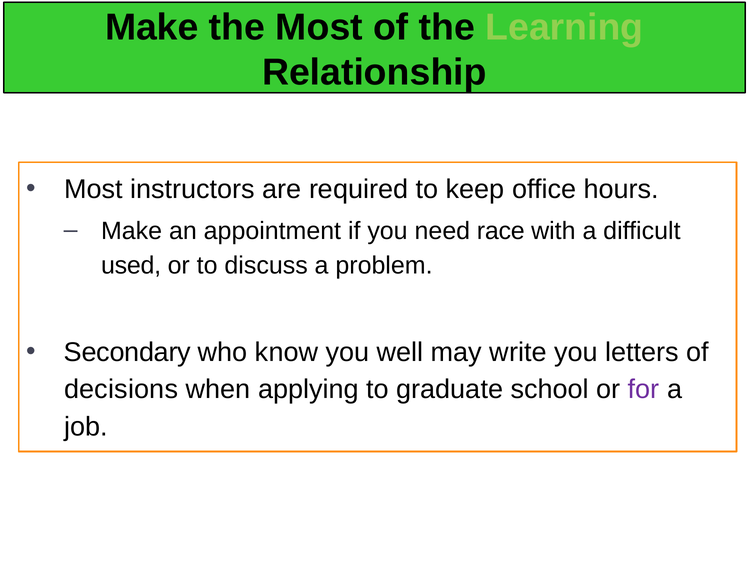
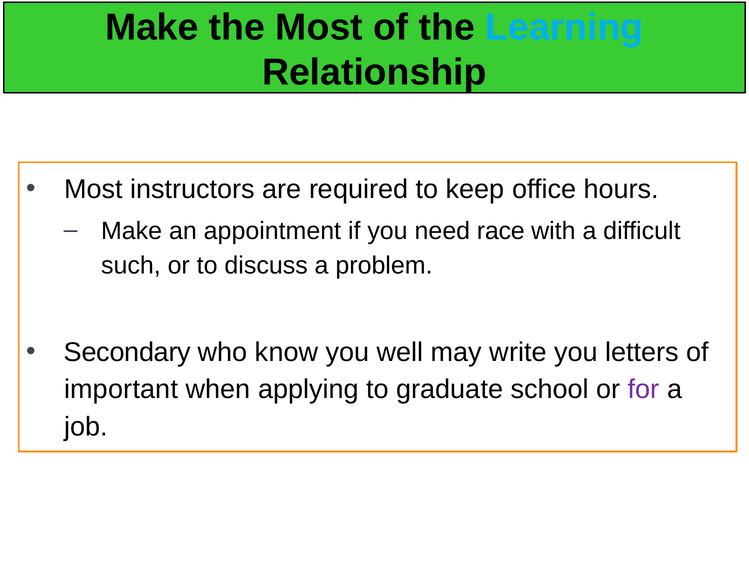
Learning colour: light green -> light blue
used: used -> such
decisions: decisions -> important
